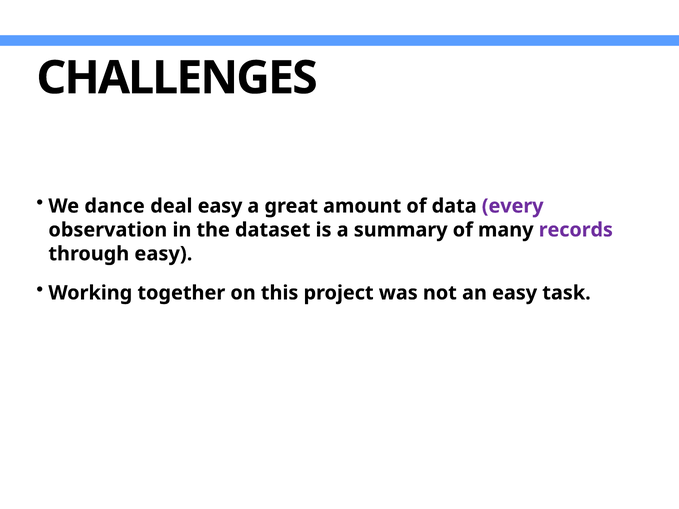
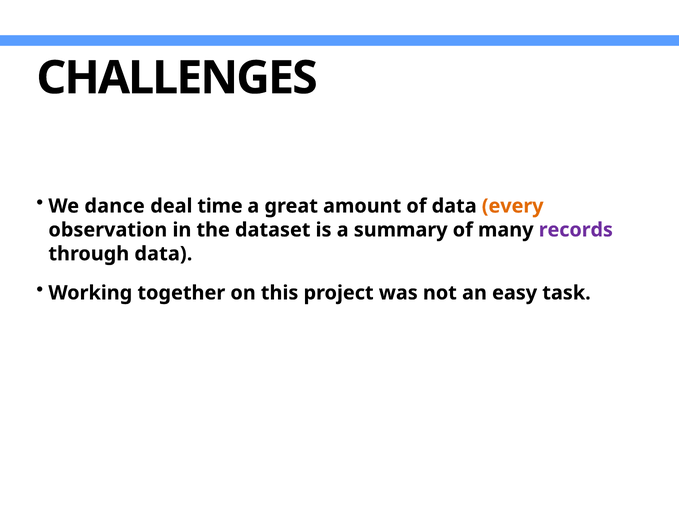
deal easy: easy -> time
every colour: purple -> orange
through easy: easy -> data
